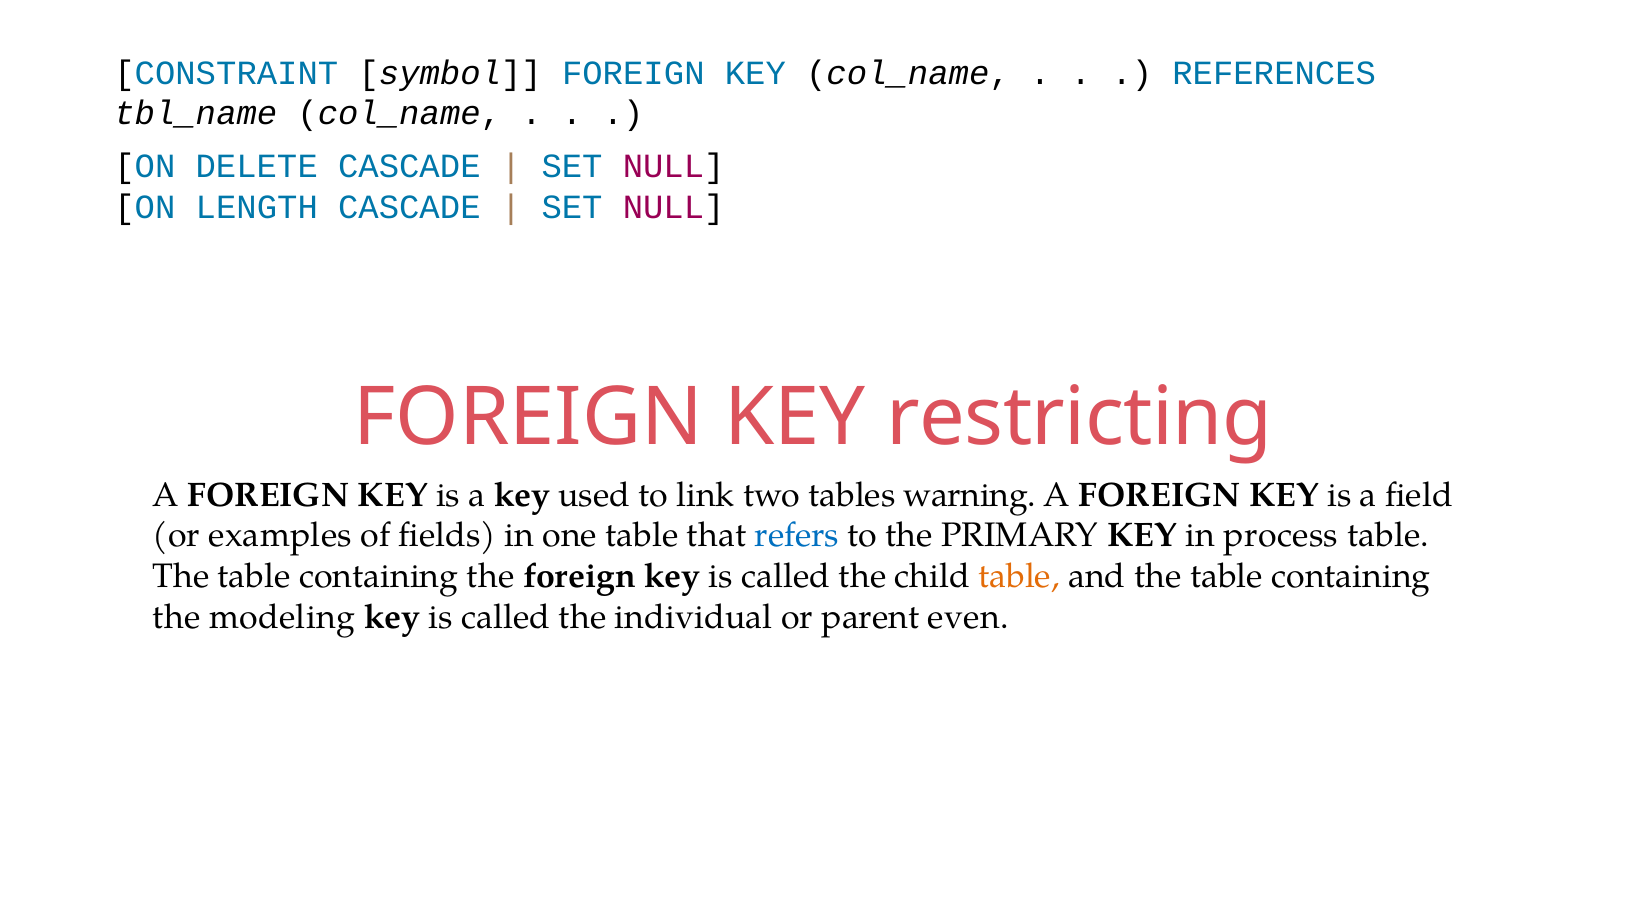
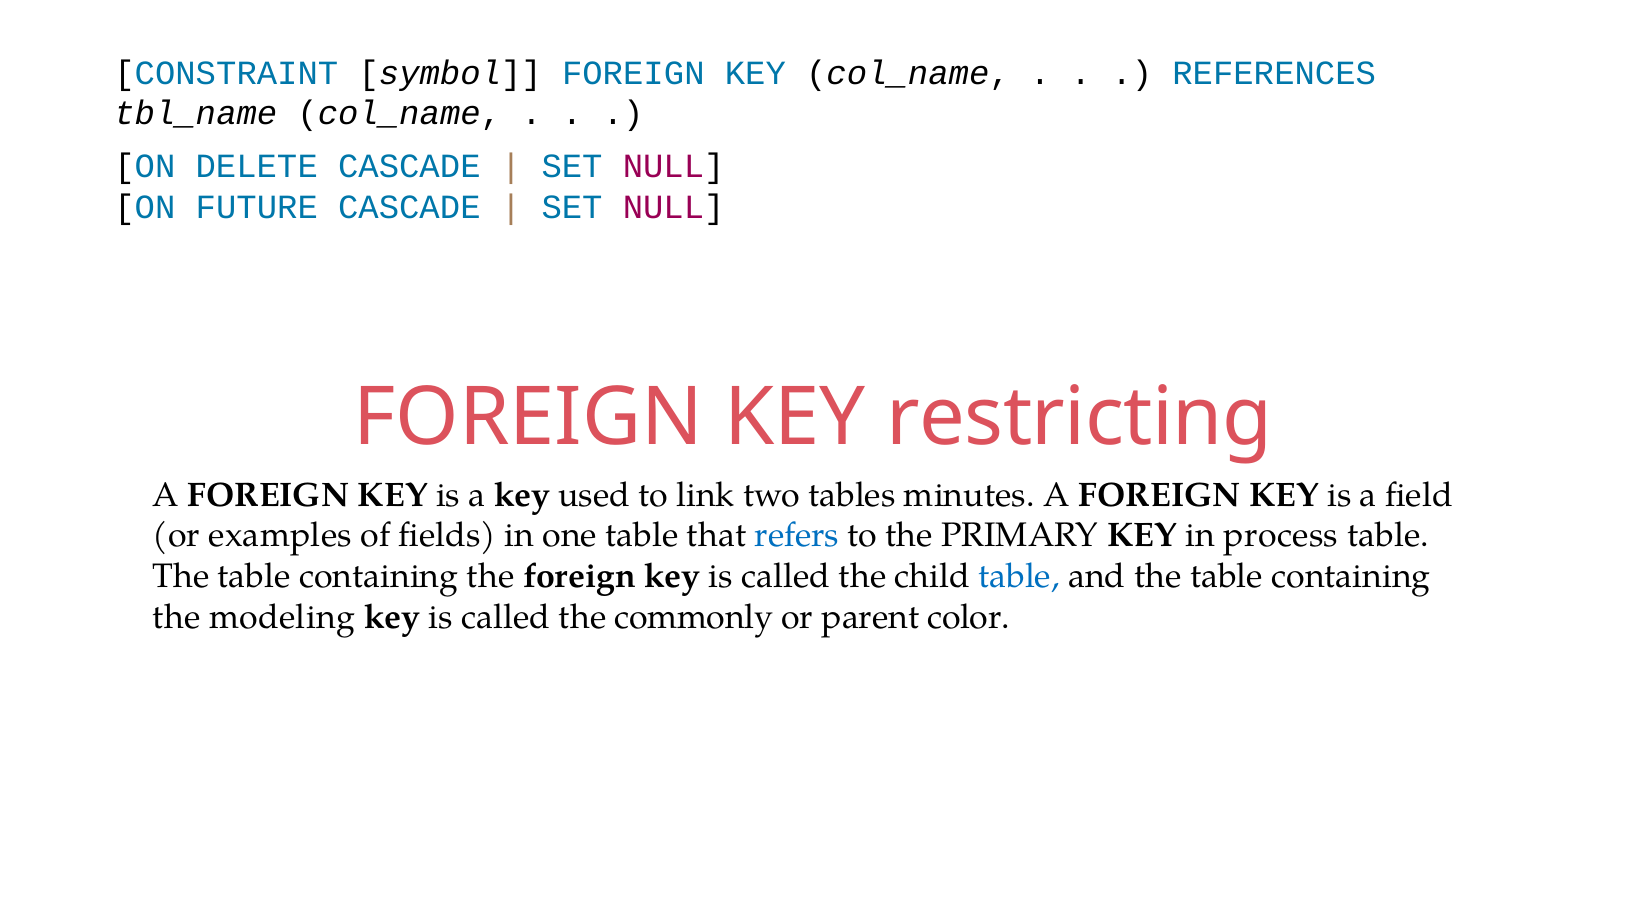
LENGTH: LENGTH -> FUTURE
warning: warning -> minutes
table at (1019, 576) colour: orange -> blue
individual: individual -> commonly
even: even -> color
